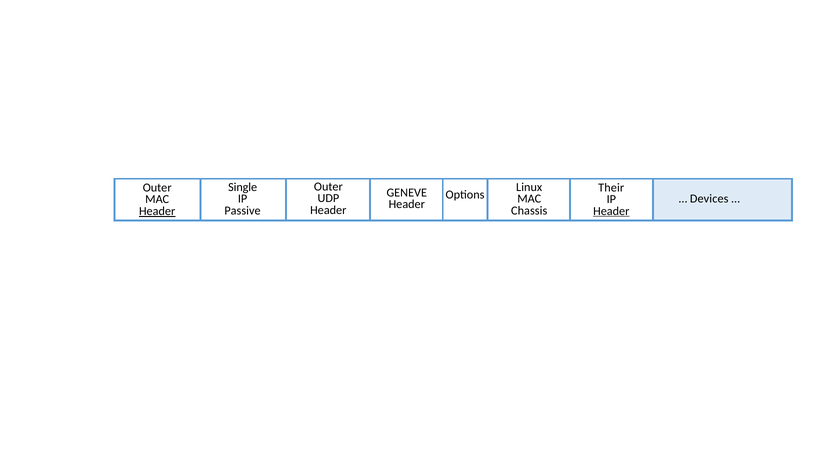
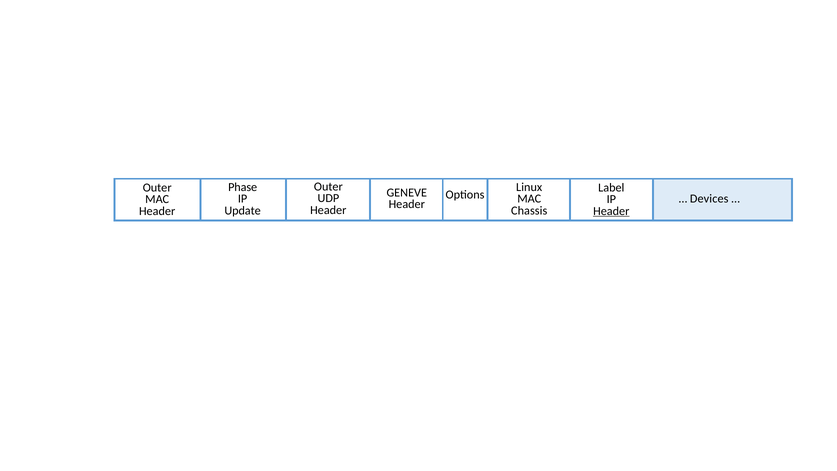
Single: Single -> Phase
Their: Their -> Label
Passive: Passive -> Update
Header at (157, 211) underline: present -> none
